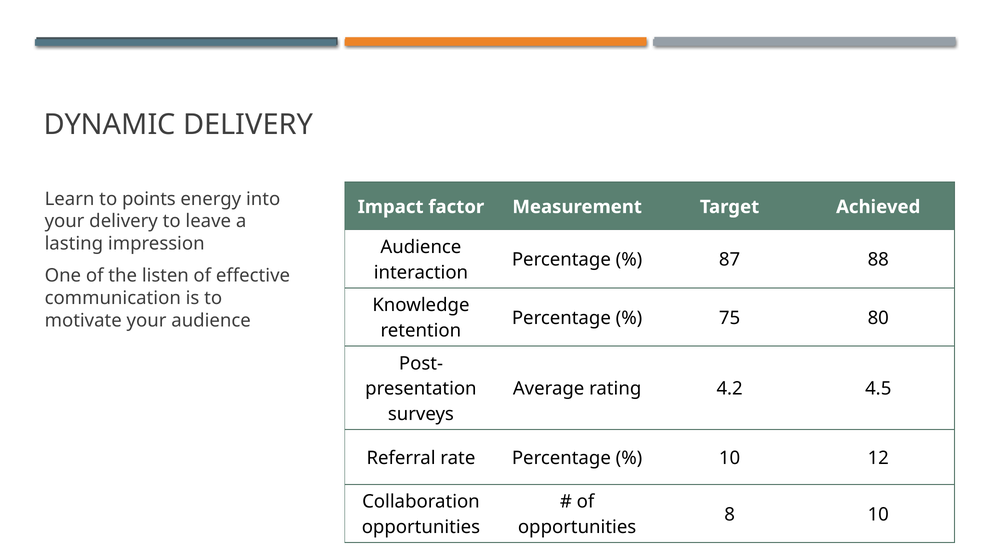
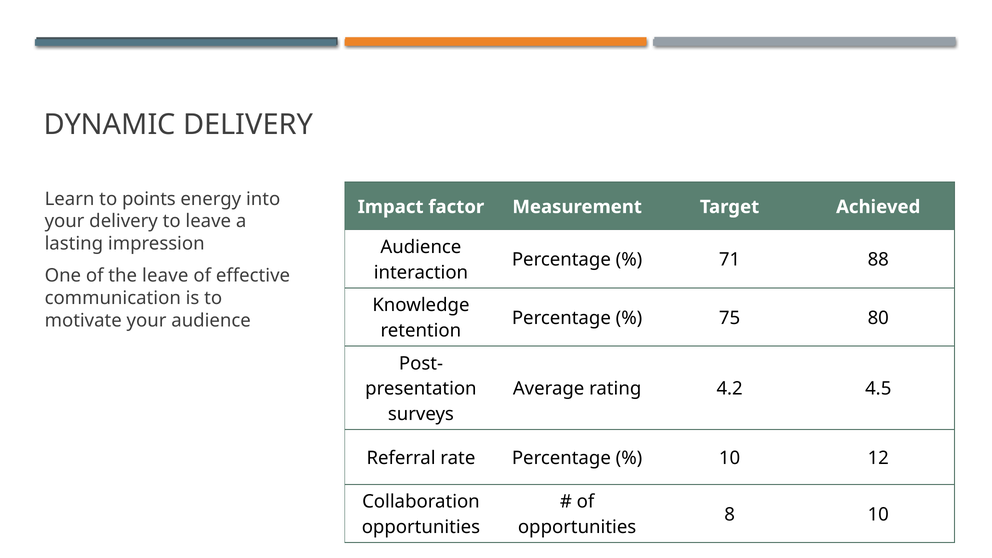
87: 87 -> 71
the listen: listen -> leave
